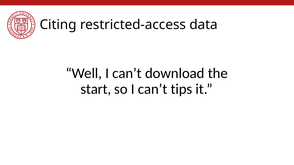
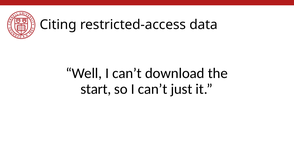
tips: tips -> just
